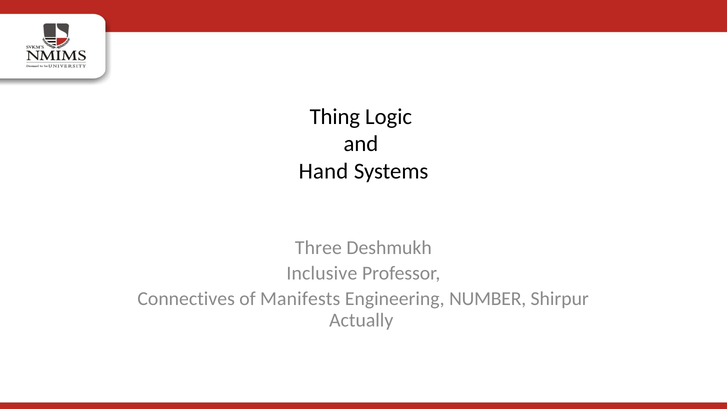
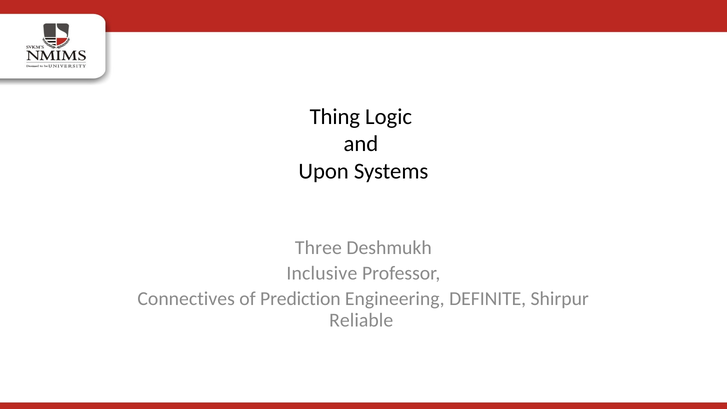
Hand: Hand -> Upon
Manifests: Manifests -> Prediction
NUMBER: NUMBER -> DEFINITE
Actually: Actually -> Reliable
